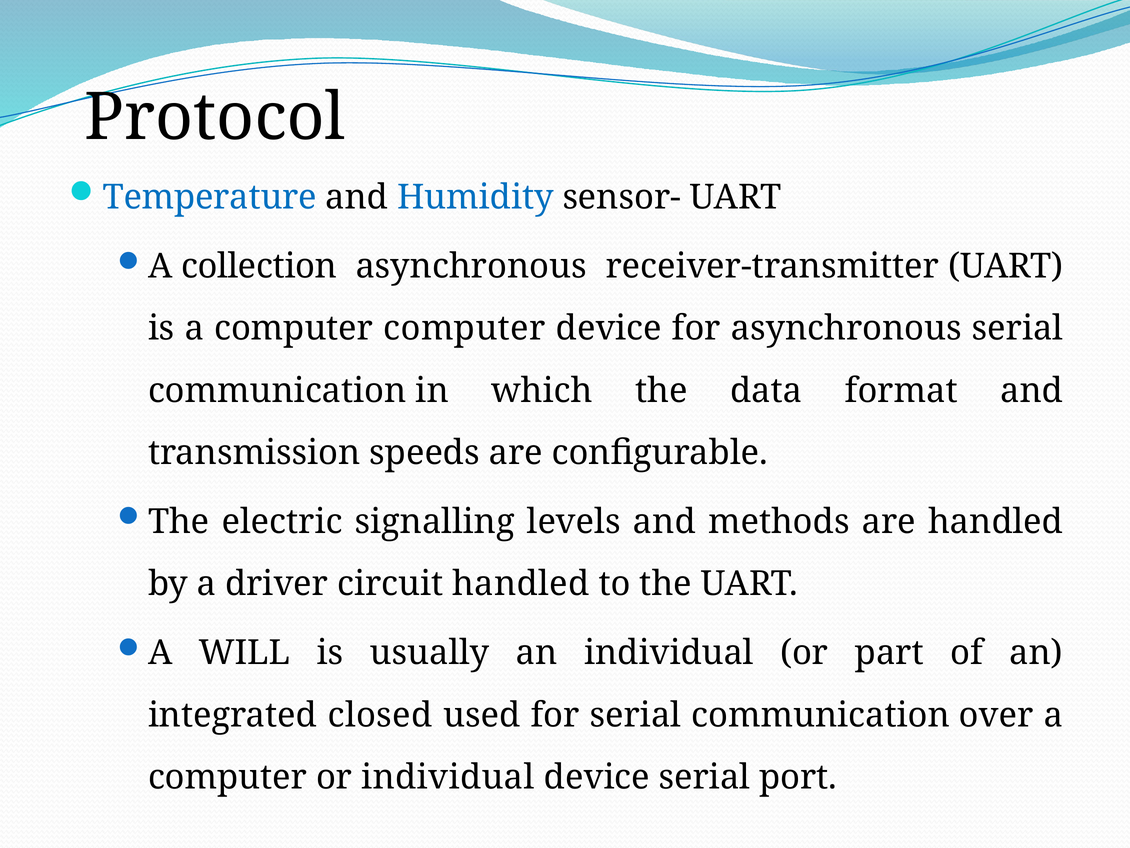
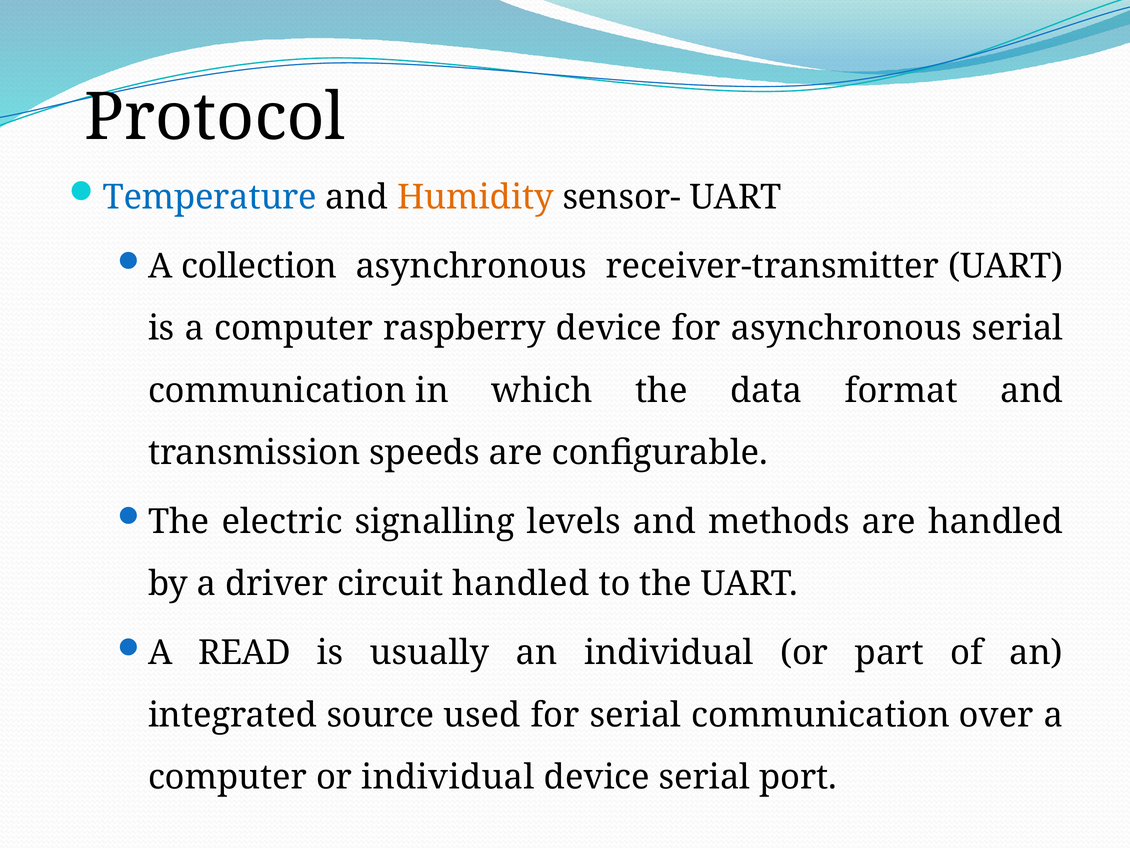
Humidity colour: blue -> orange
computer computer: computer -> raspberry
WILL: WILL -> READ
closed: closed -> source
